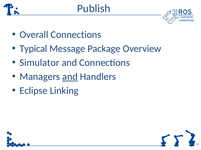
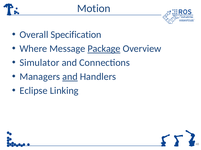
Publish: Publish -> Motion
Overall Connections: Connections -> Specification
Typical: Typical -> Where
Package underline: none -> present
